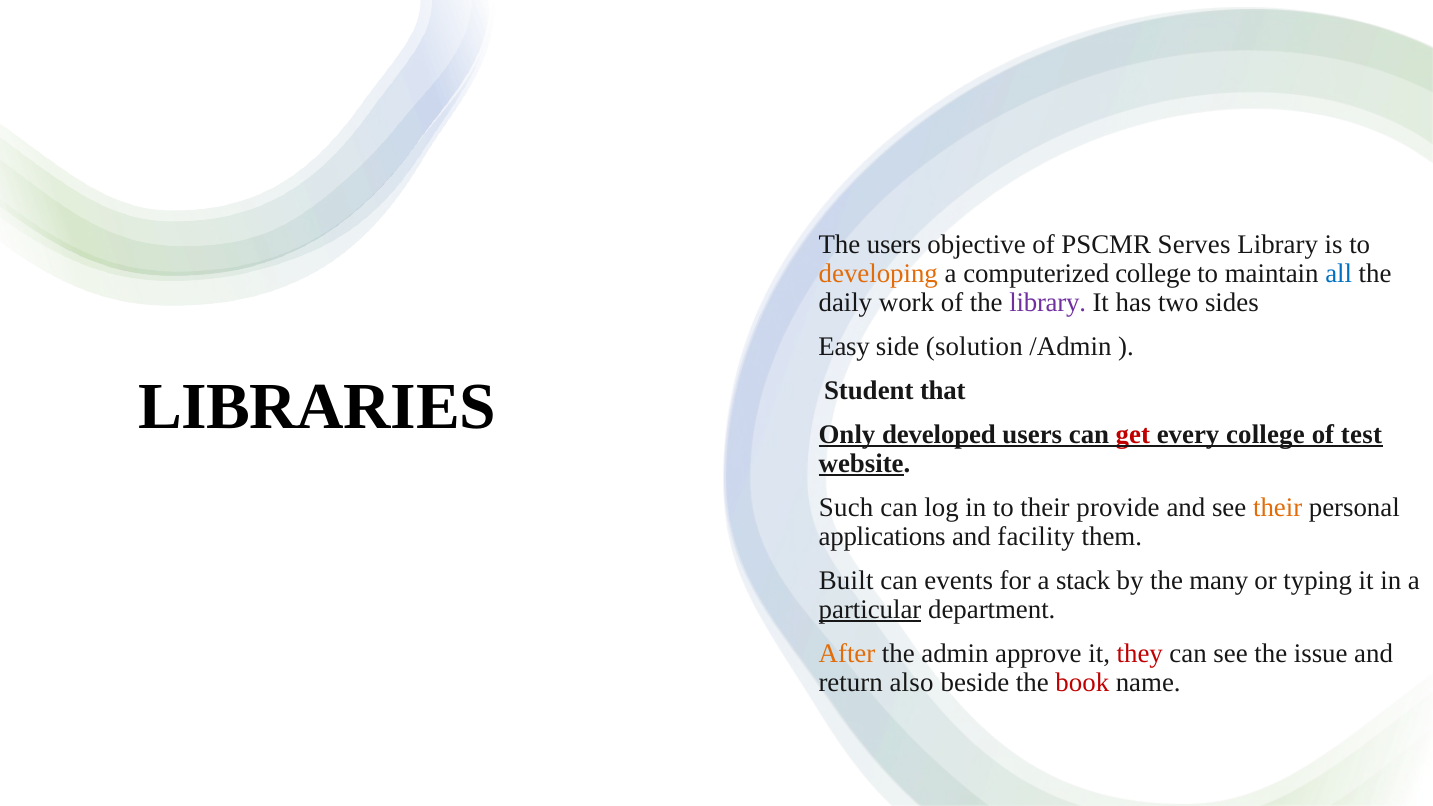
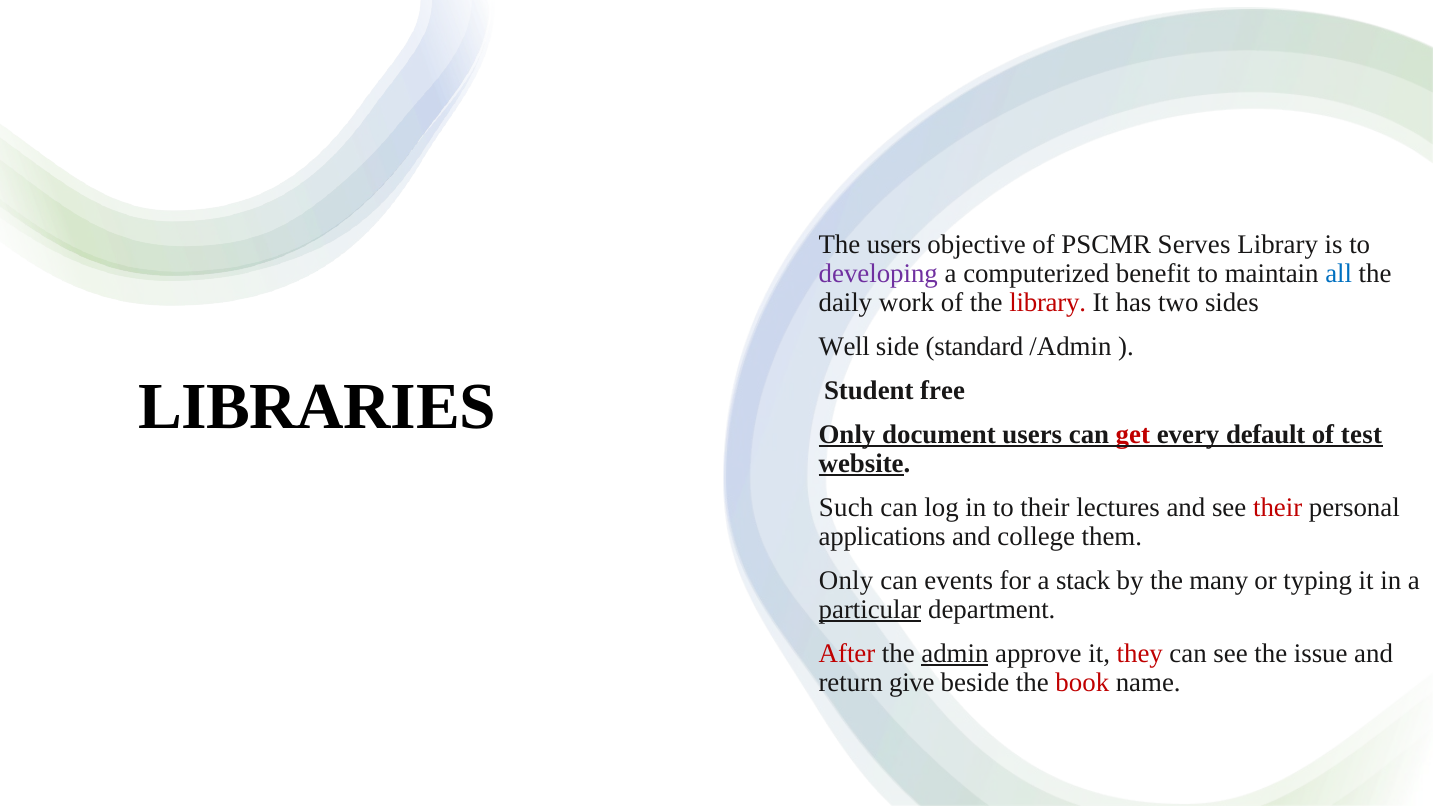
developing colour: orange -> purple
computerized college: college -> benefit
library at (1048, 302) colour: purple -> red
Easy: Easy -> Well
solution: solution -> standard
that: that -> free
developed: developed -> document
every college: college -> default
provide: provide -> lectures
their at (1278, 507) colour: orange -> red
facility: facility -> college
Built at (846, 580): Built -> Only
After colour: orange -> red
admin underline: none -> present
also: also -> give
